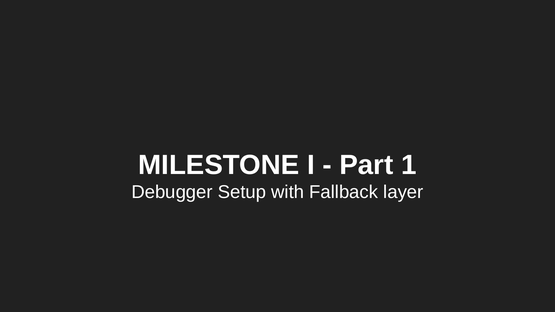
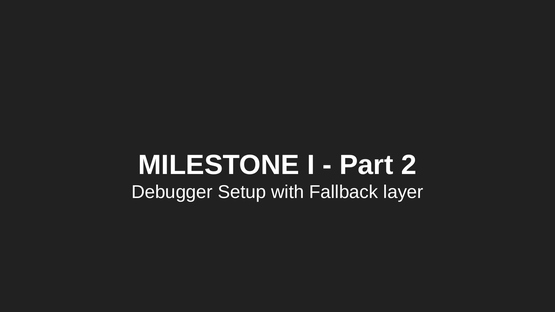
1: 1 -> 2
